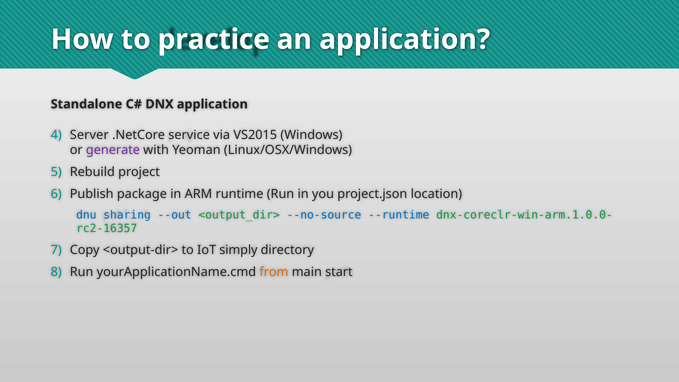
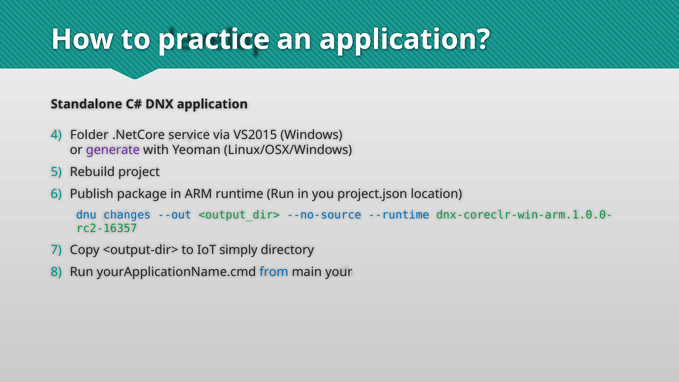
Server: Server -> Folder
sharing: sharing -> changes
from colour: orange -> blue
start: start -> your
